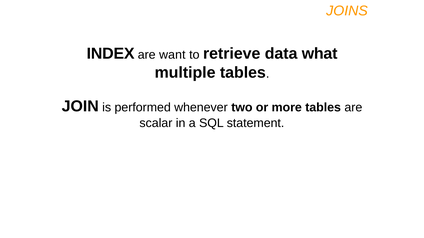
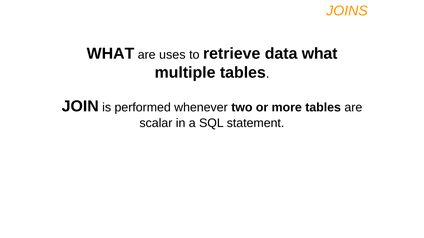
INDEX at (111, 54): INDEX -> WHAT
want: want -> uses
